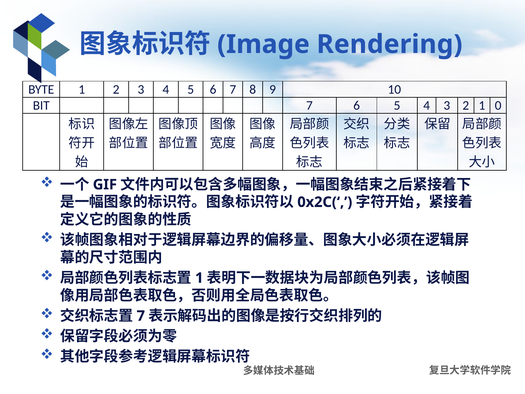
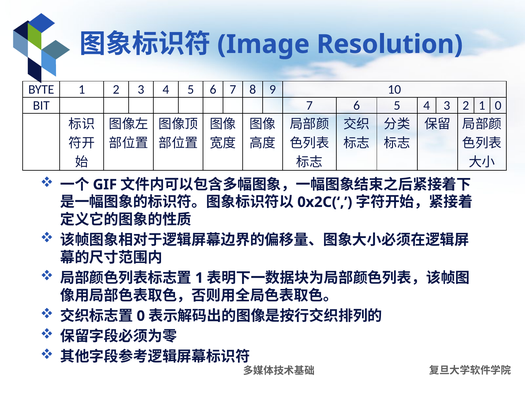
Rendering: Rendering -> Resolution
7 at (141, 316): 7 -> 0
